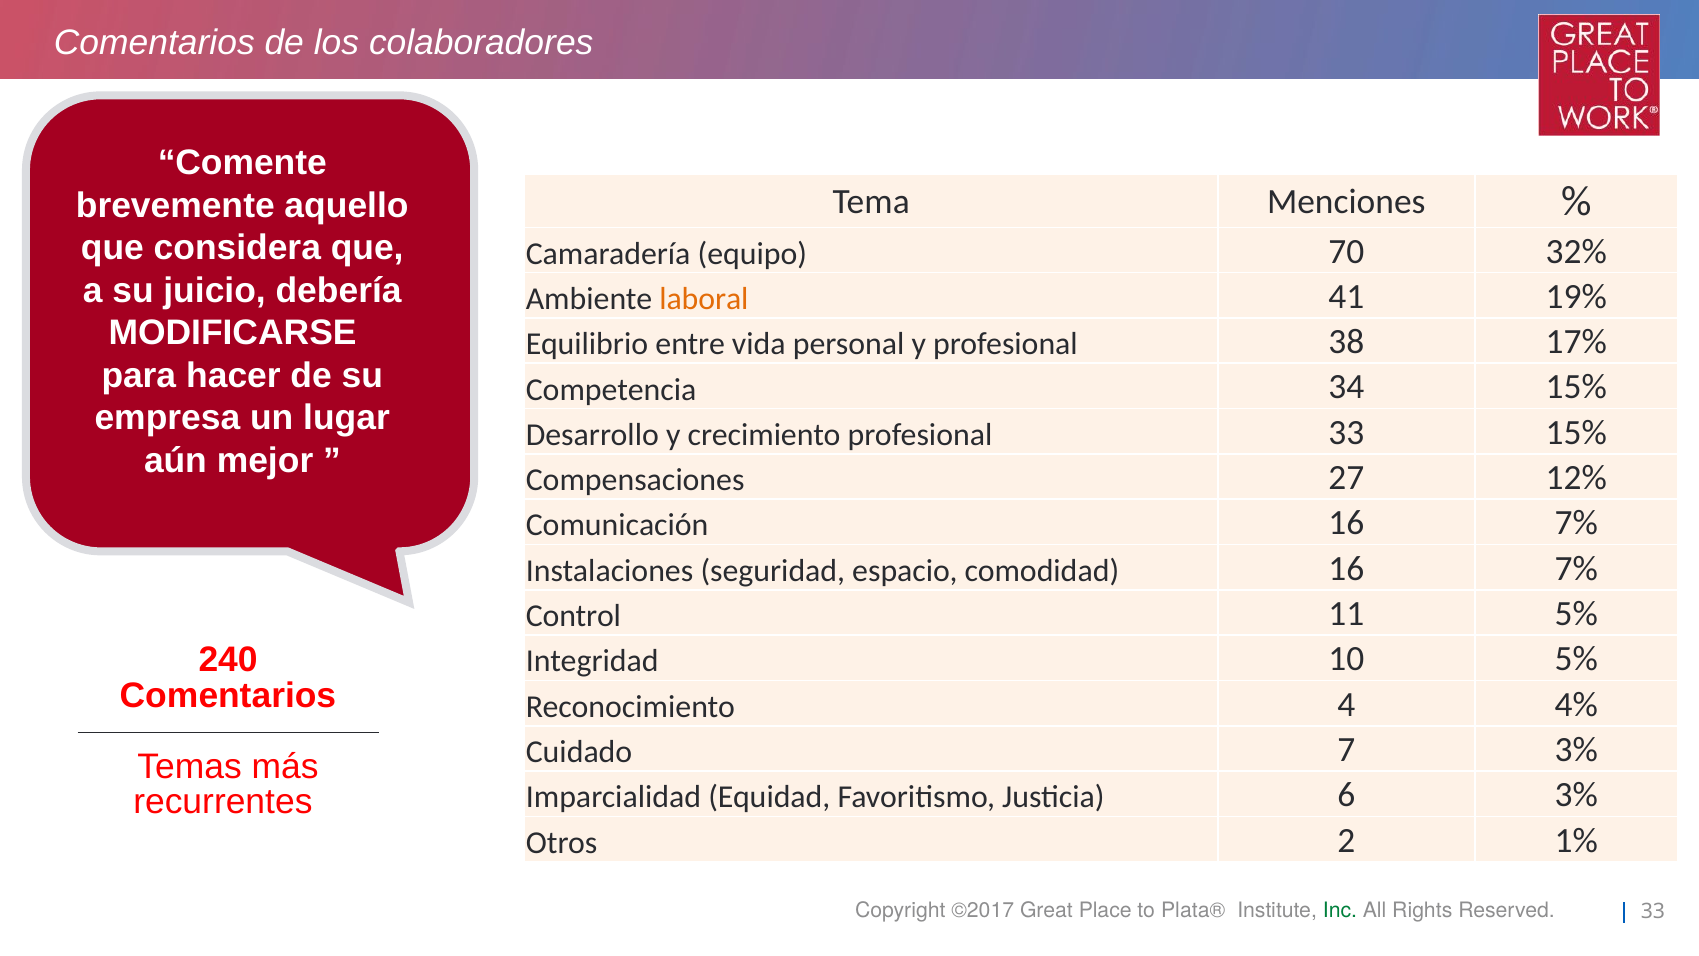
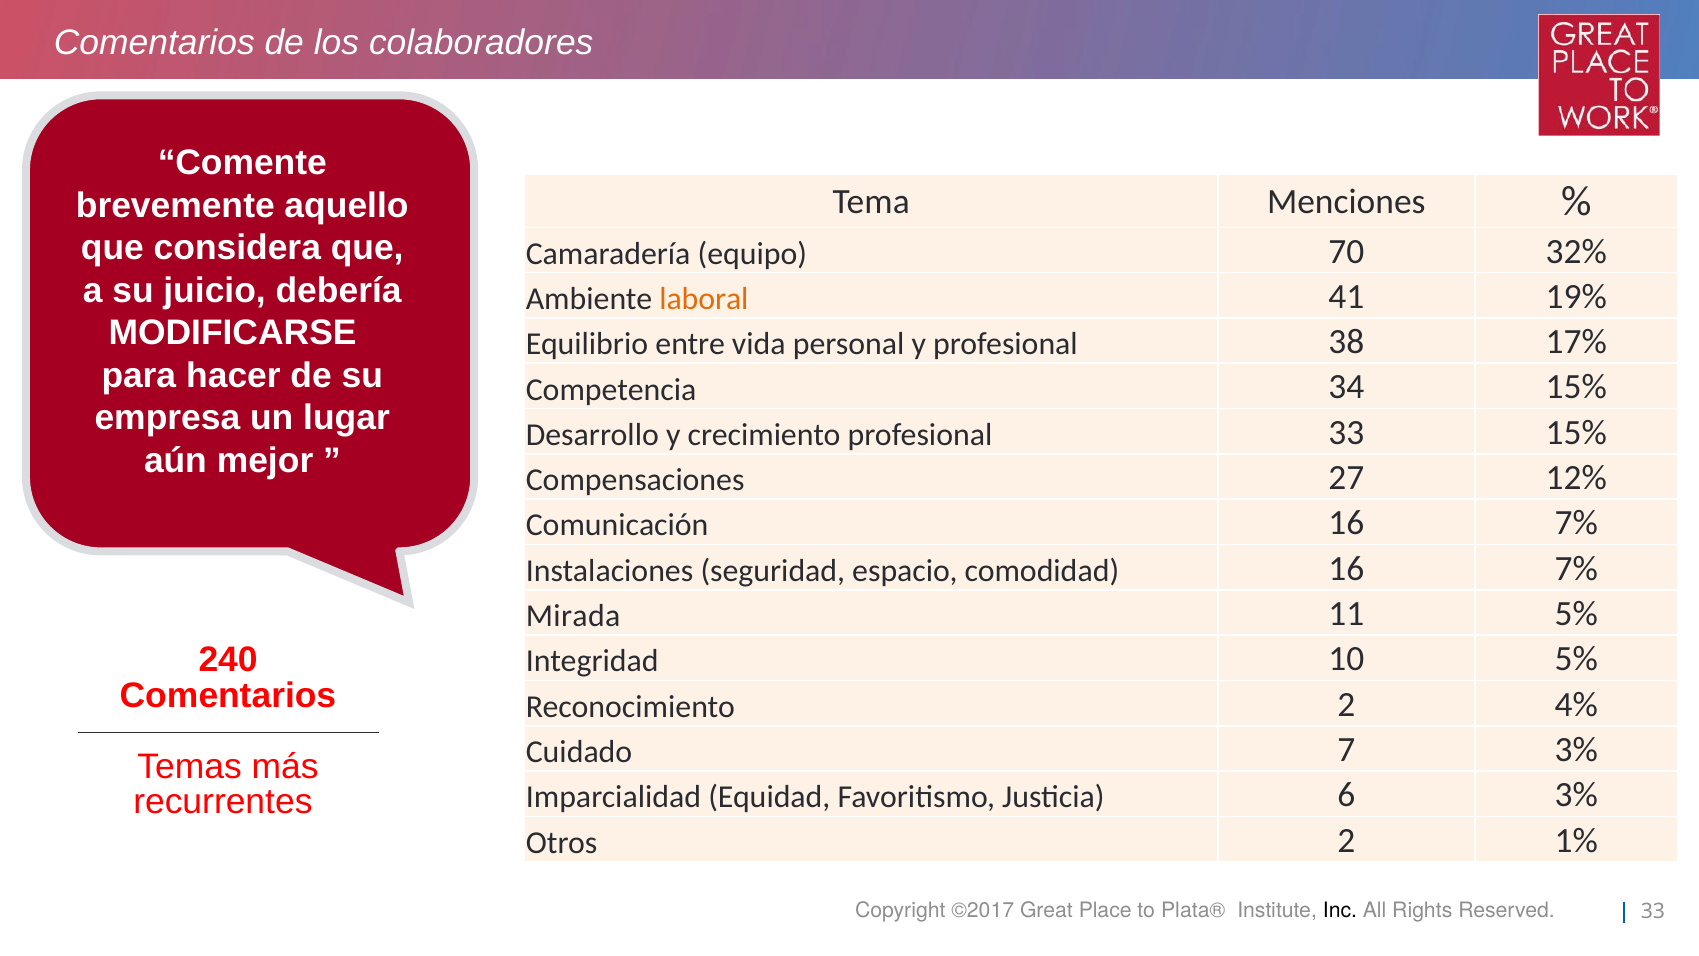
Control: Control -> Mirada
Reconocimiento 4: 4 -> 2
Inc colour: green -> black
